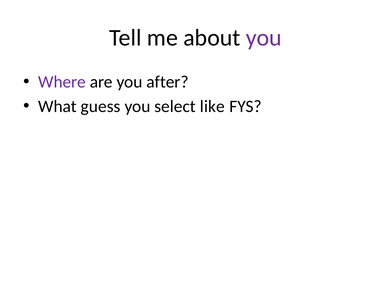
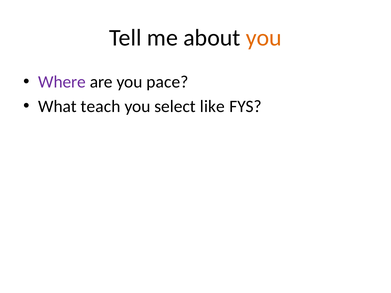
you at (264, 38) colour: purple -> orange
after: after -> pace
guess: guess -> teach
